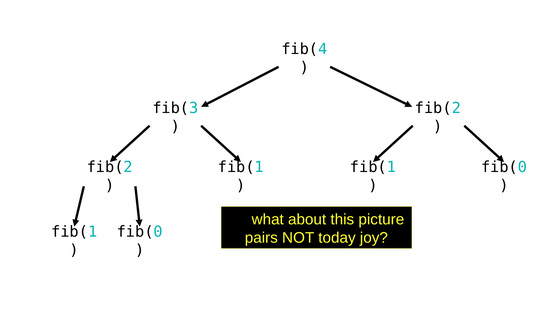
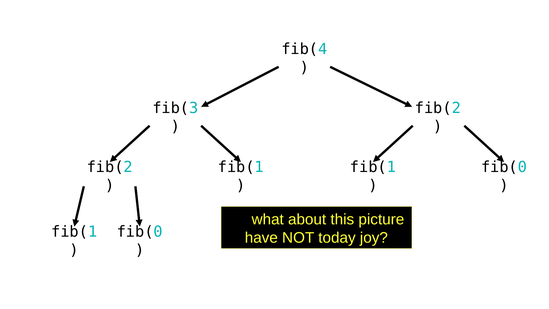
pairs: pairs -> have
